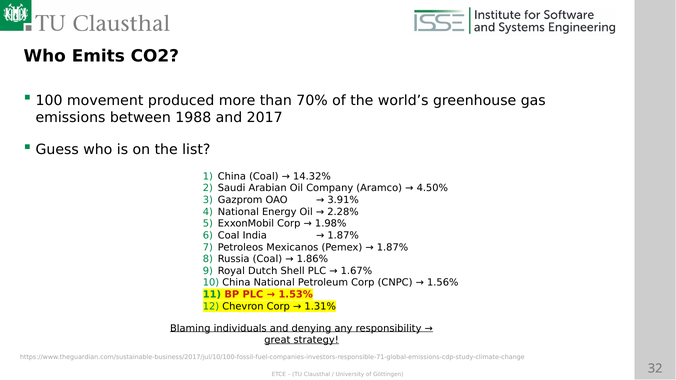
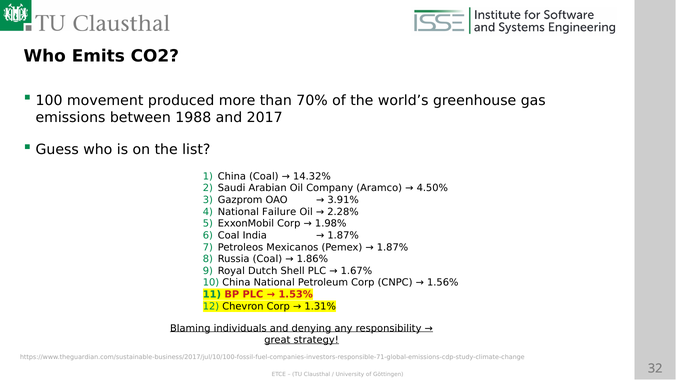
Energy: Energy -> Failure
